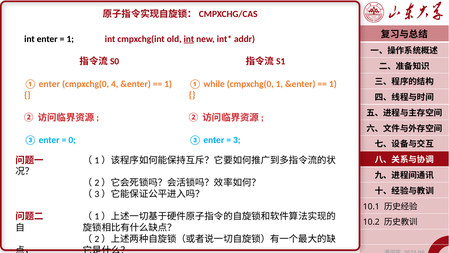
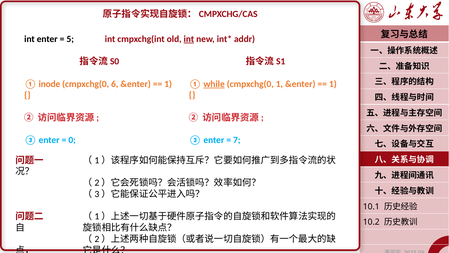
1 at (70, 39): 1 -> 5
① enter: enter -> inode
4: 4 -> 6
while underline: none -> present
3: 3 -> 7
